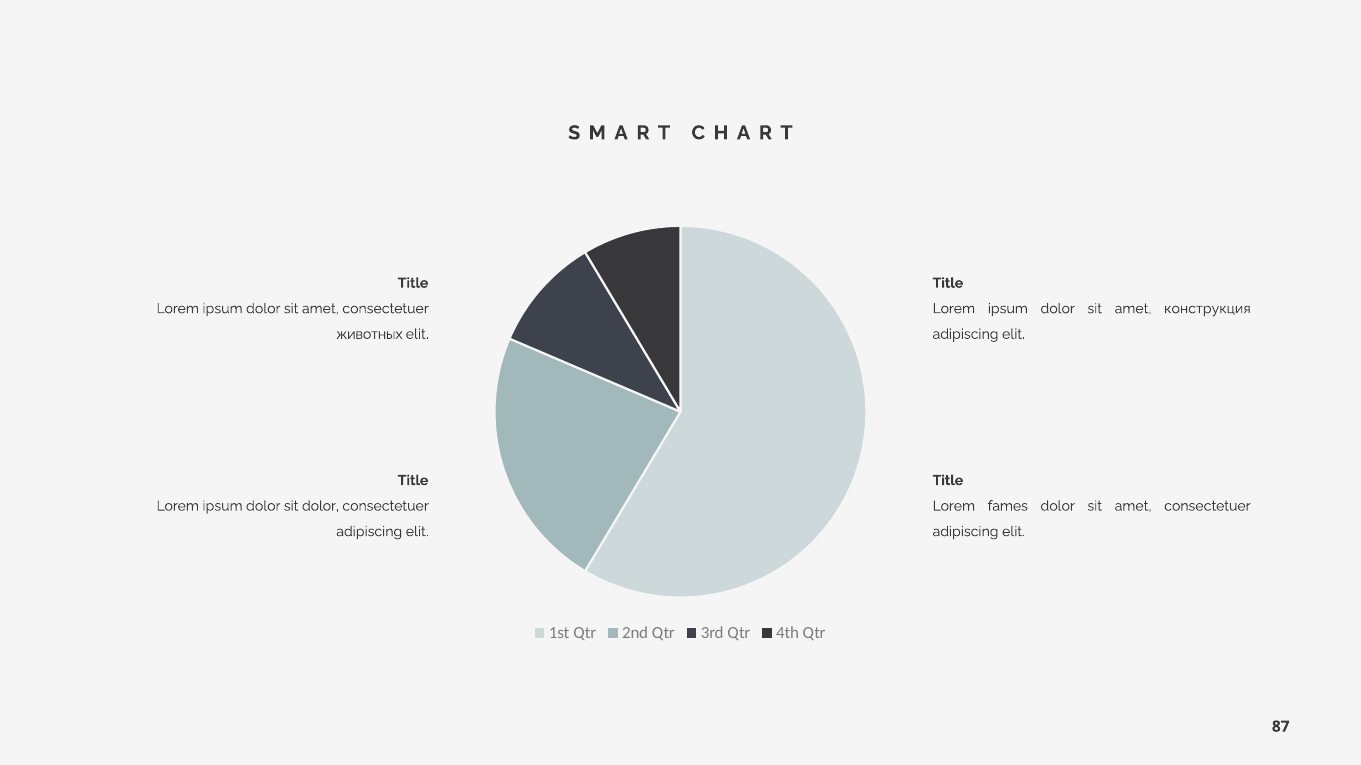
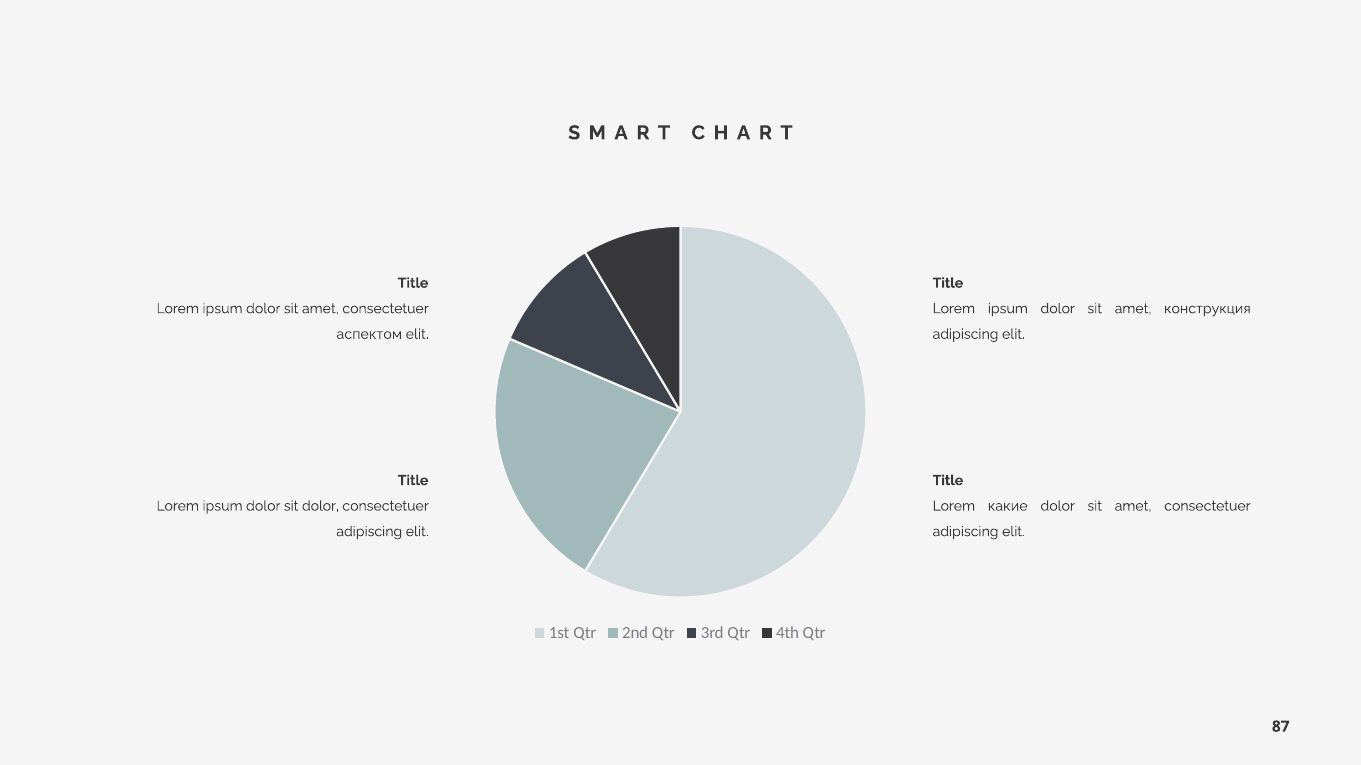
животных: животных -> аспектом
fames: fames -> какие
